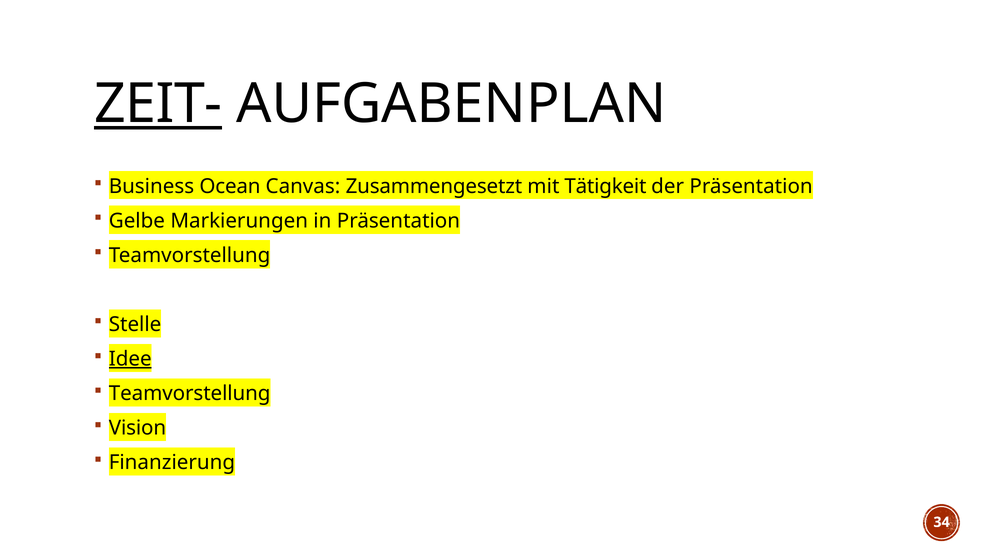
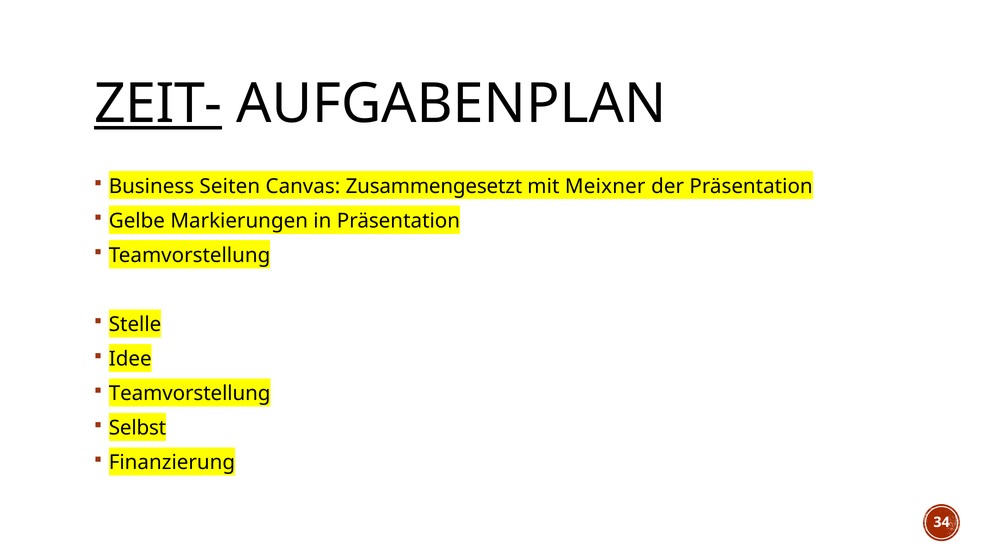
Ocean: Ocean -> Seiten
Tätigkeit: Tätigkeit -> Meixner
Idee underline: present -> none
Vision: Vision -> Selbst
